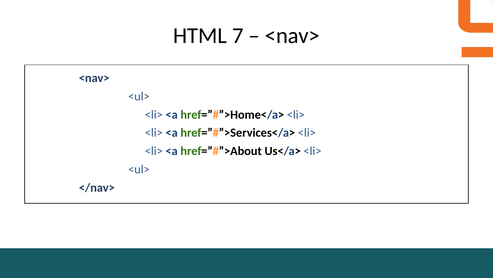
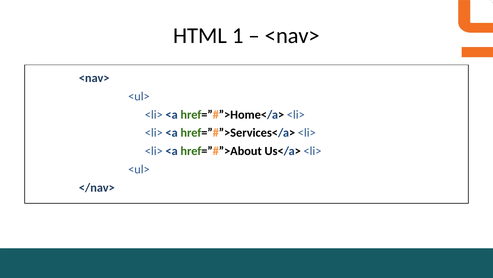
7: 7 -> 1
